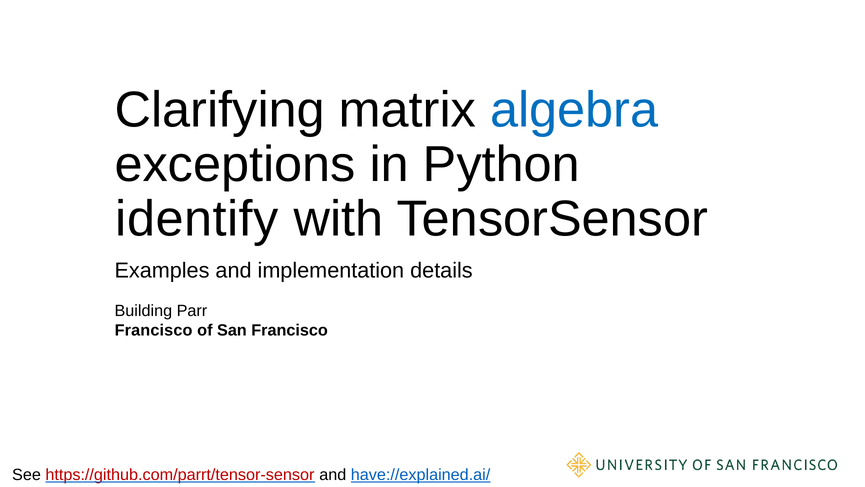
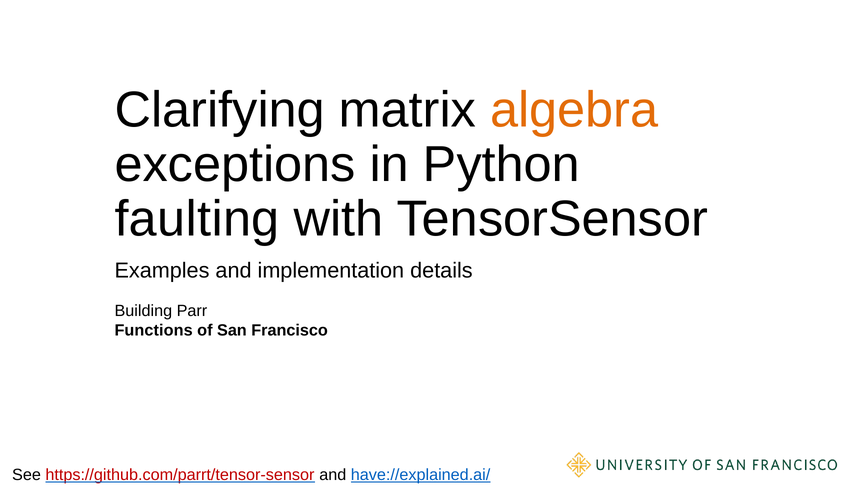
algebra colour: blue -> orange
identify: identify -> faulting
Francisco at (154, 330): Francisco -> Functions
